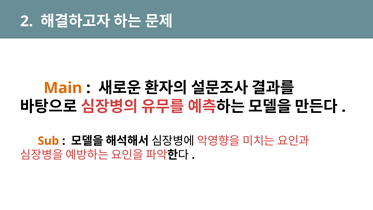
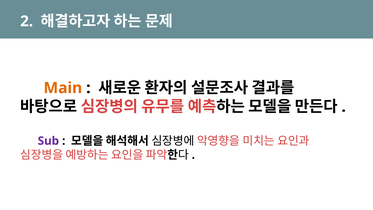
Sub colour: orange -> purple
